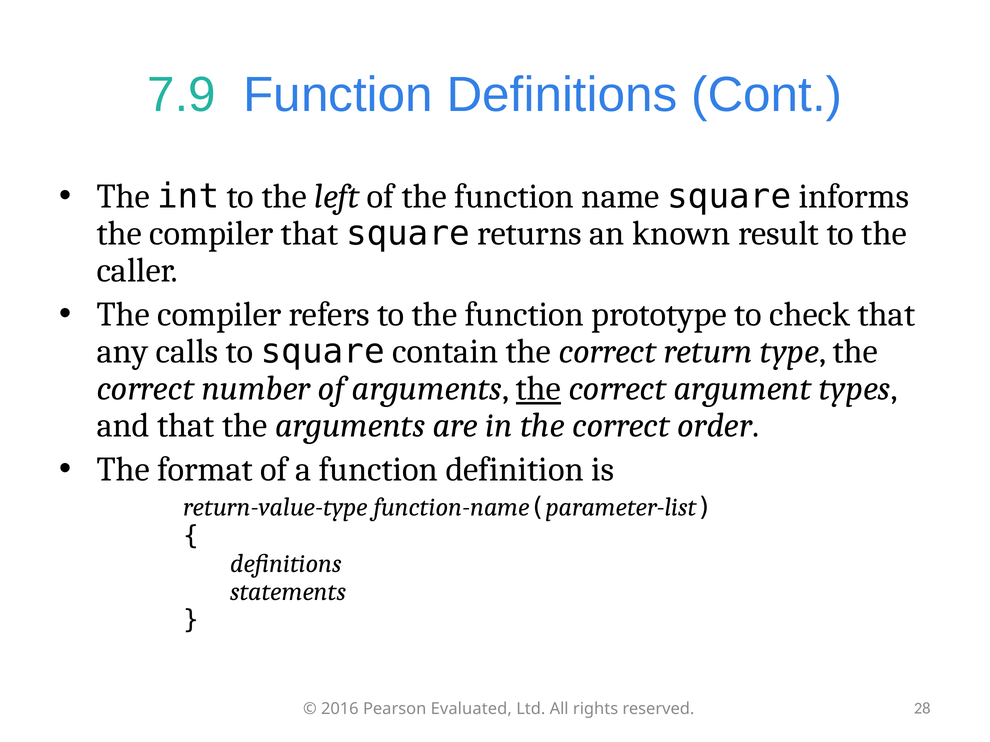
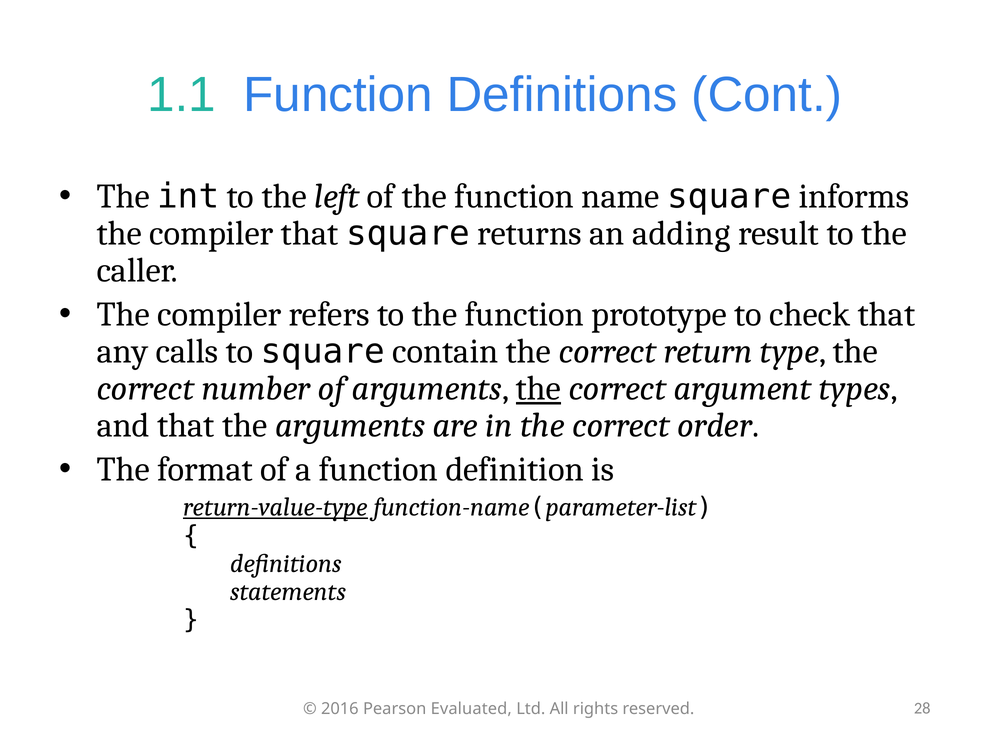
7.9: 7.9 -> 1.1
known: known -> adding
return-value-type underline: none -> present
